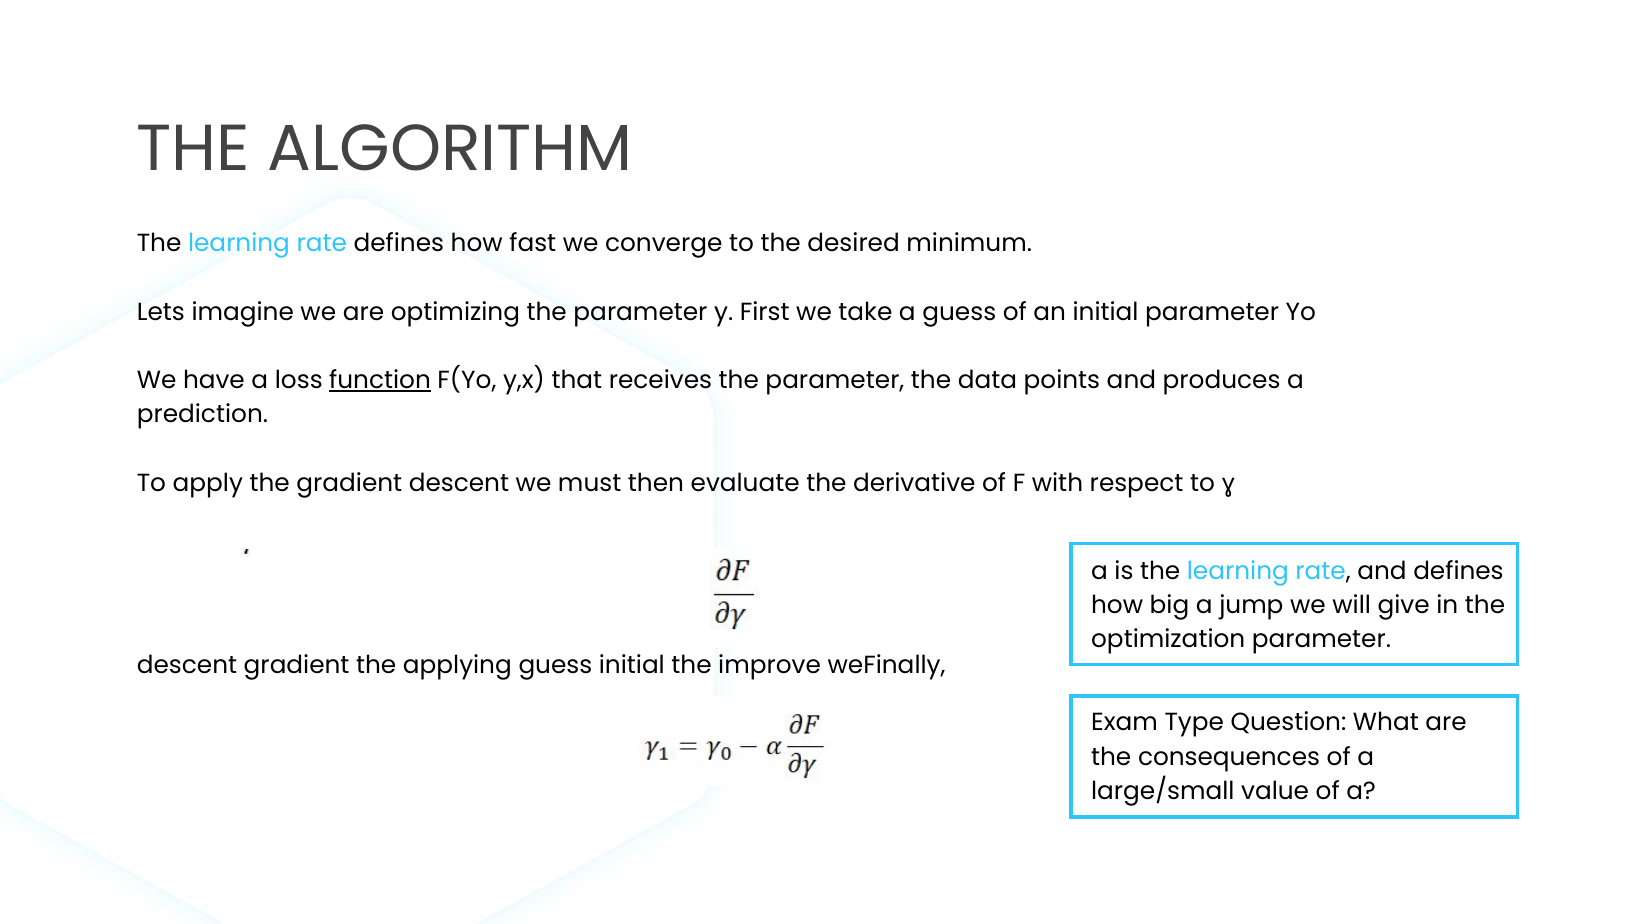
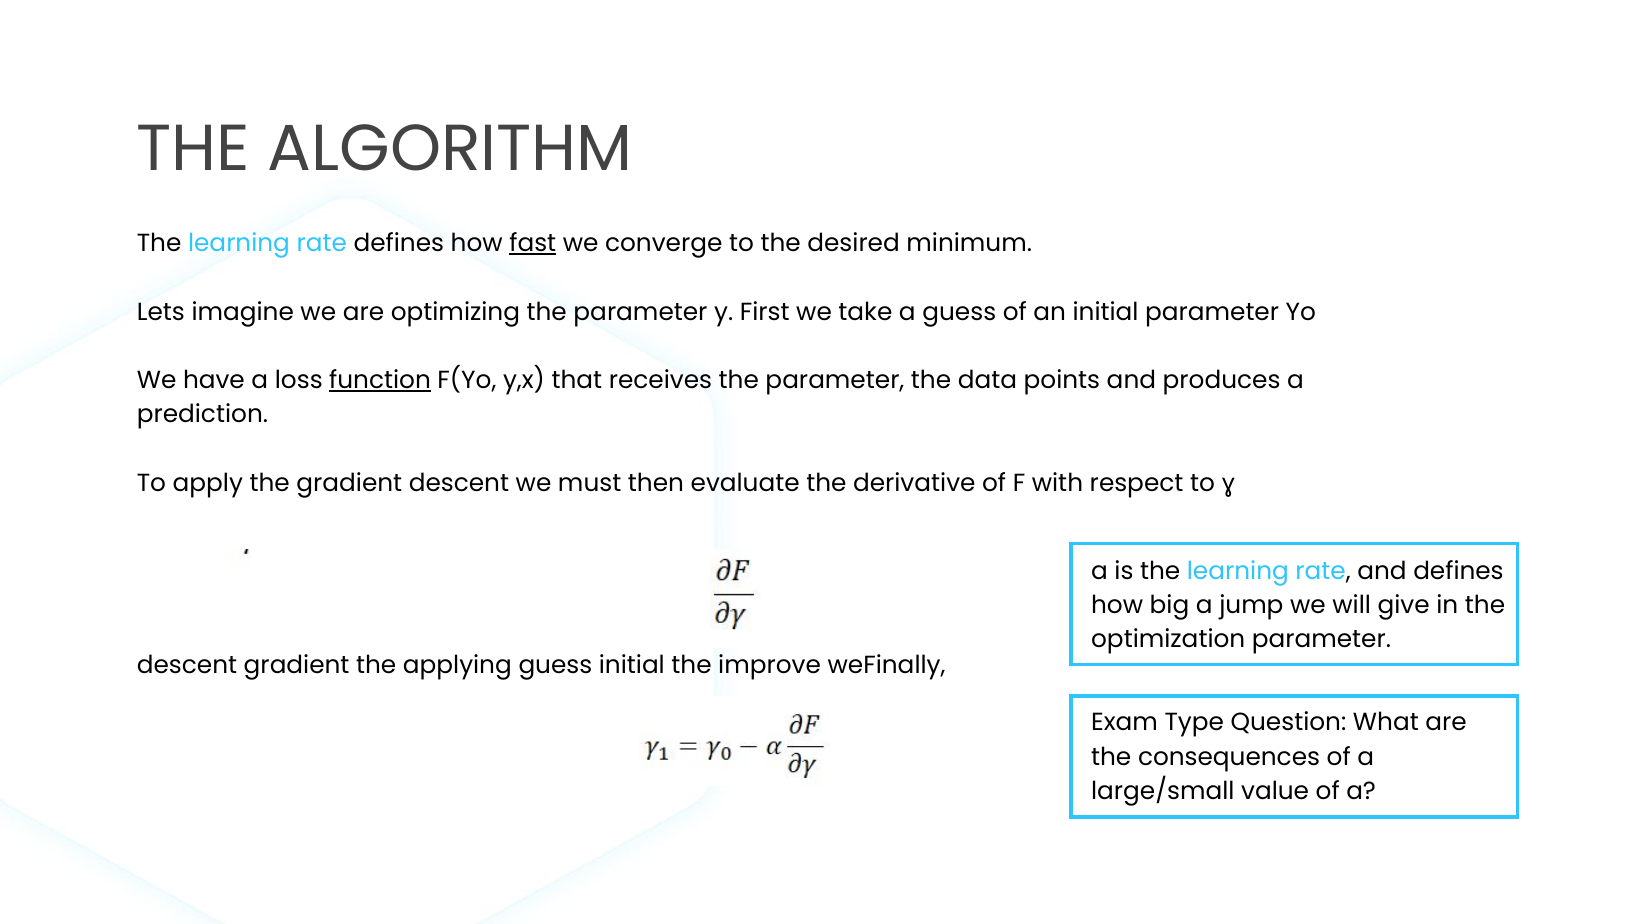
fast underline: none -> present
